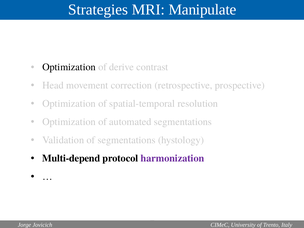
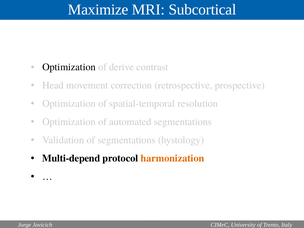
Strategies: Strategies -> Maximize
Manipulate: Manipulate -> Subcortical
harmonization colour: purple -> orange
